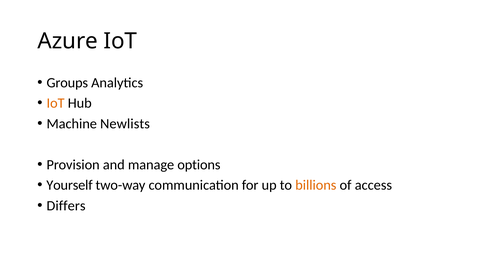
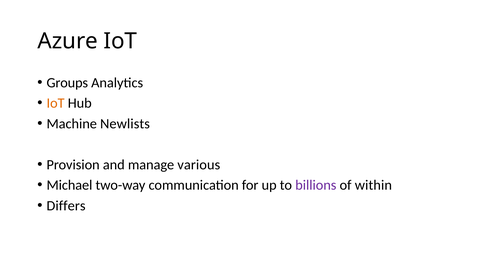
options: options -> various
Yourself: Yourself -> Michael
billions colour: orange -> purple
access: access -> within
